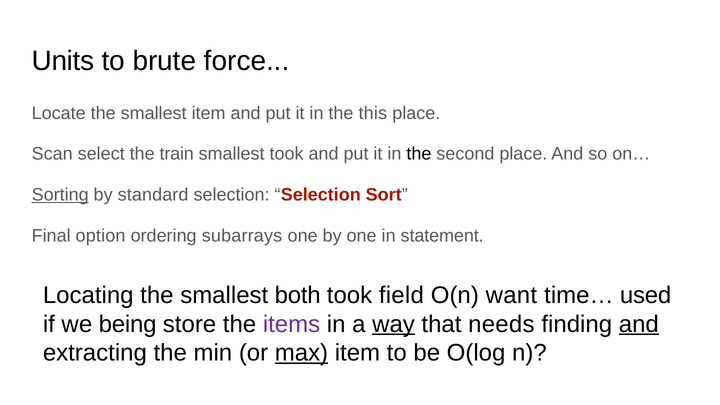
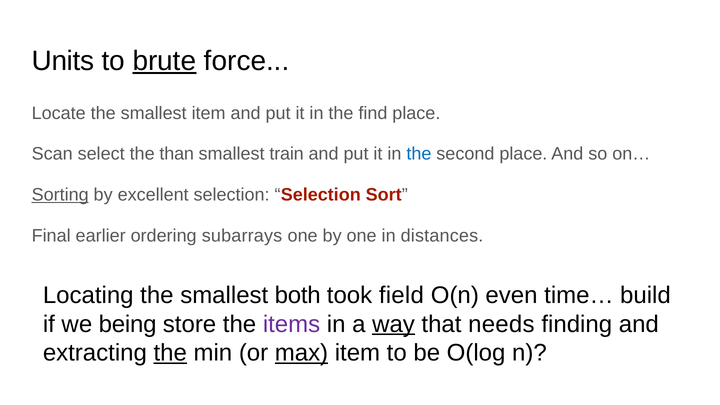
brute underline: none -> present
this: this -> find
train: train -> than
smallest took: took -> train
the at (419, 154) colour: black -> blue
standard: standard -> excellent
option: option -> earlier
statement: statement -> distances
want: want -> even
used: used -> build
and at (639, 324) underline: present -> none
the at (170, 353) underline: none -> present
